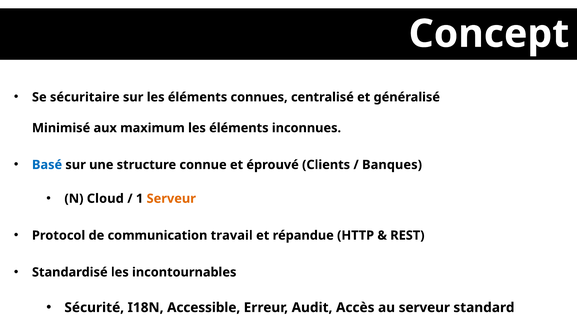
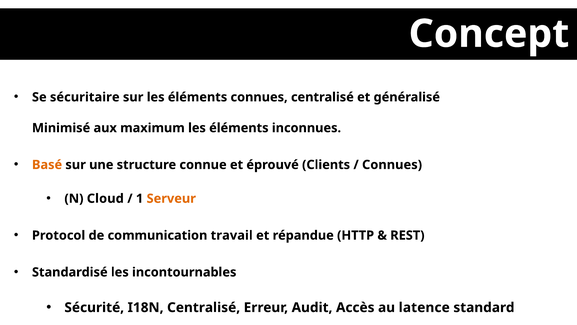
Basé colour: blue -> orange
Banques at (392, 165): Banques -> Connues
I18N Accessible: Accessible -> Centralisé
au serveur: serveur -> latence
